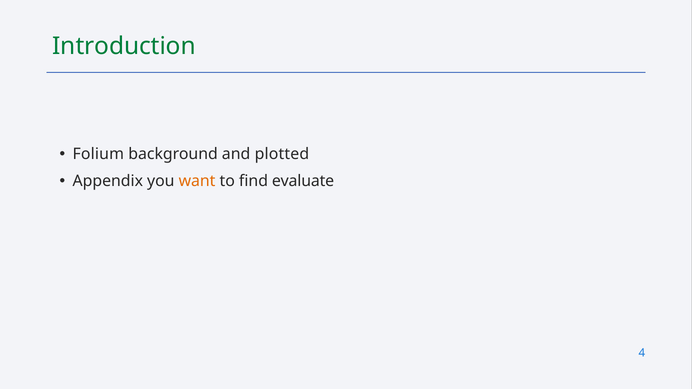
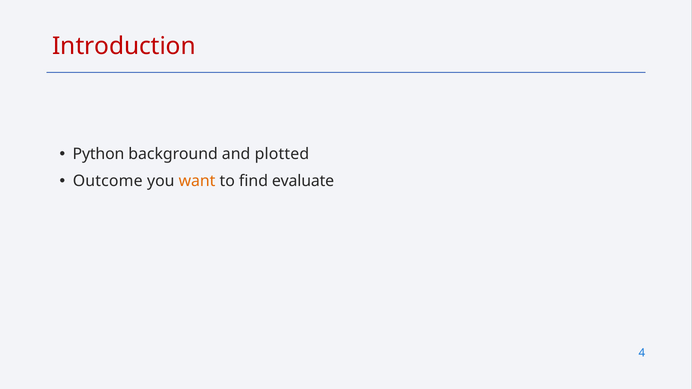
Introduction colour: green -> red
Folium: Folium -> Python
Appendix: Appendix -> Outcome
